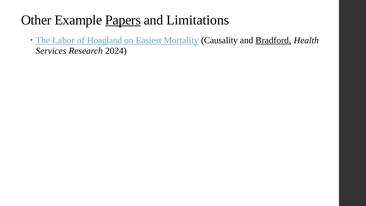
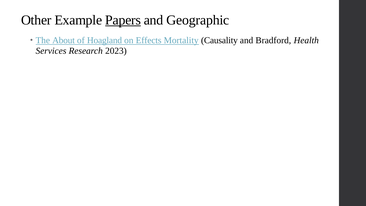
Limitations: Limitations -> Geographic
Labor: Labor -> About
Easiest: Easiest -> Effects
Bradford underline: present -> none
2024: 2024 -> 2023
